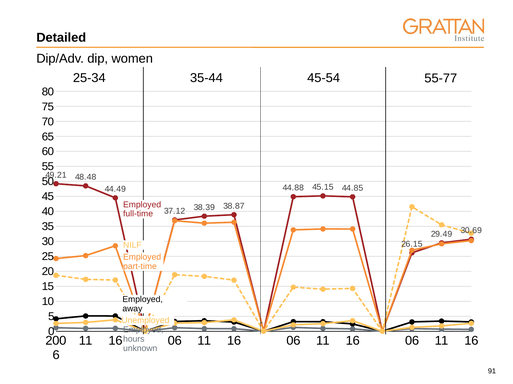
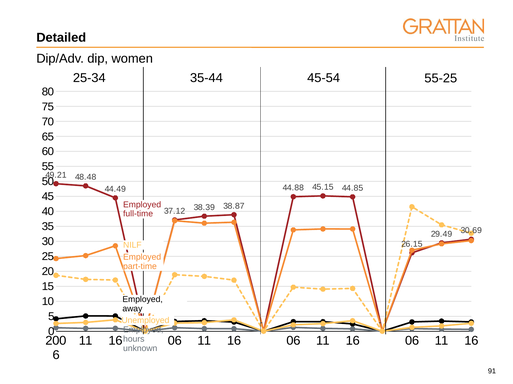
55-77: 55-77 -> 55-25
